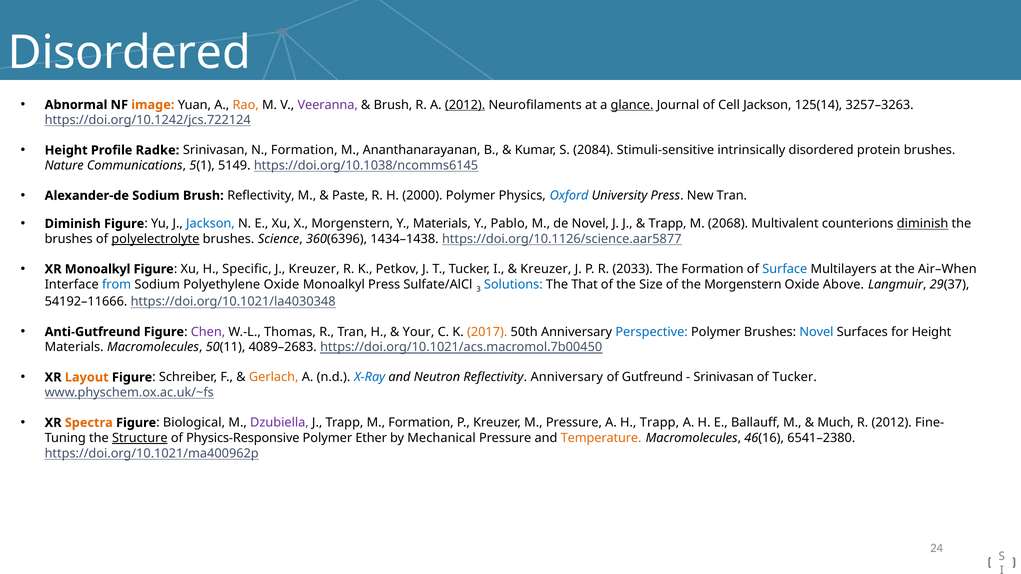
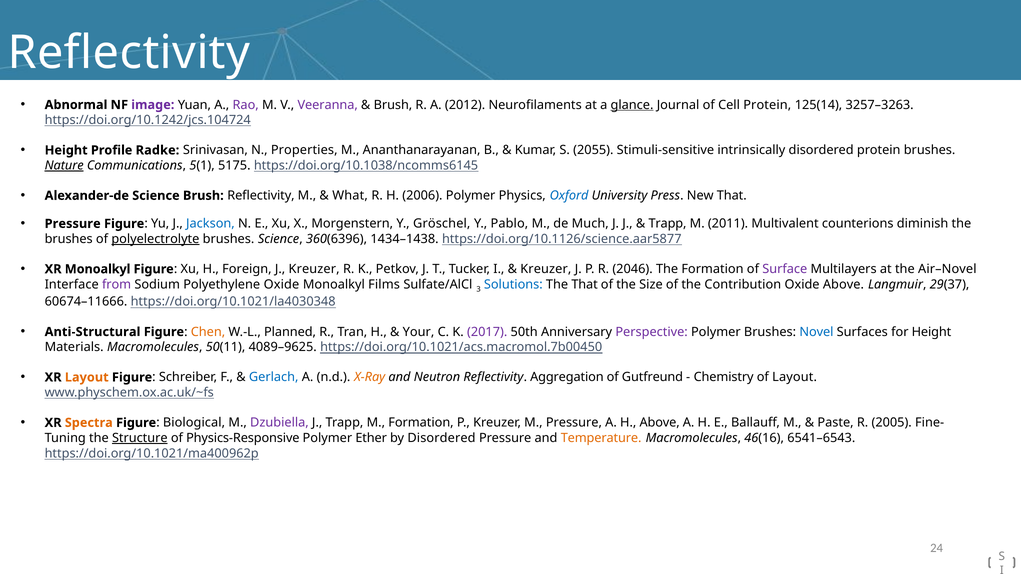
Disordered at (129, 53): Disordered -> Reflectivity
image colour: orange -> purple
Rao colour: orange -> purple
2012 at (465, 105) underline: present -> none
Cell Jackson: Jackson -> Protein
https://doi.org/10.1242/jcs.722124: https://doi.org/10.1242/jcs.722124 -> https://doi.org/10.1242/jcs.104724
N Formation: Formation -> Properties
2084: 2084 -> 2055
Nature underline: none -> present
5149: 5149 -> 5175
Alexander-de Sodium: Sodium -> Science
Paste: Paste -> What
2000: 2000 -> 2006
New Tran: Tran -> That
Diminish at (73, 224): Diminish -> Pressure
Y Materials: Materials -> Gröschel
de Novel: Novel -> Much
2068: 2068 -> 2011
diminish at (923, 224) underline: present -> none
Specific: Specific -> Foreign
2033: 2033 -> 2046
Surface colour: blue -> purple
Air–When: Air–When -> Air–Novel
from colour: blue -> purple
Monoalkyl Press: Press -> Films
the Morgenstern: Morgenstern -> Contribution
54192–11666: 54192–11666 -> 60674–11666
Anti-Gutfreund: Anti-Gutfreund -> Anti-Structural
Chen colour: purple -> orange
Thomas: Thomas -> Planned
2017 colour: orange -> purple
Perspective colour: blue -> purple
4089–2683: 4089–2683 -> 4089–9625
Gerlach colour: orange -> blue
X-Ray colour: blue -> orange
Reflectivity Anniversary: Anniversary -> Aggregation
Srinivasan at (724, 377): Srinivasan -> Chemistry
of Tucker: Tucker -> Layout
H Trapp: Trapp -> Above
Much: Much -> Paste
R 2012: 2012 -> 2005
by Mechanical: Mechanical -> Disordered
6541–2380: 6541–2380 -> 6541–6543
